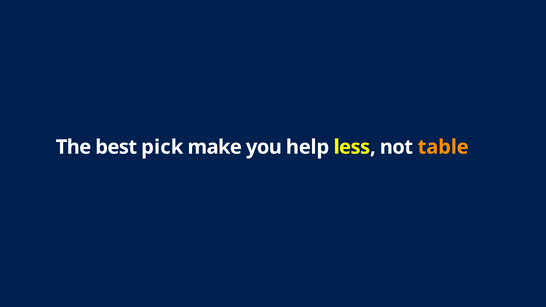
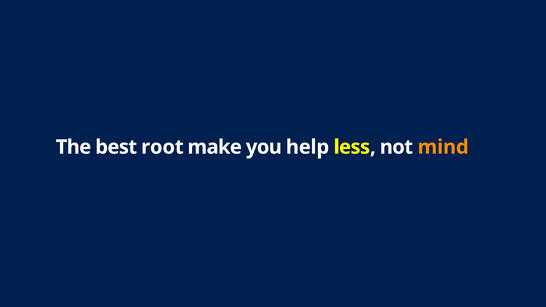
pick: pick -> root
table: table -> mind
